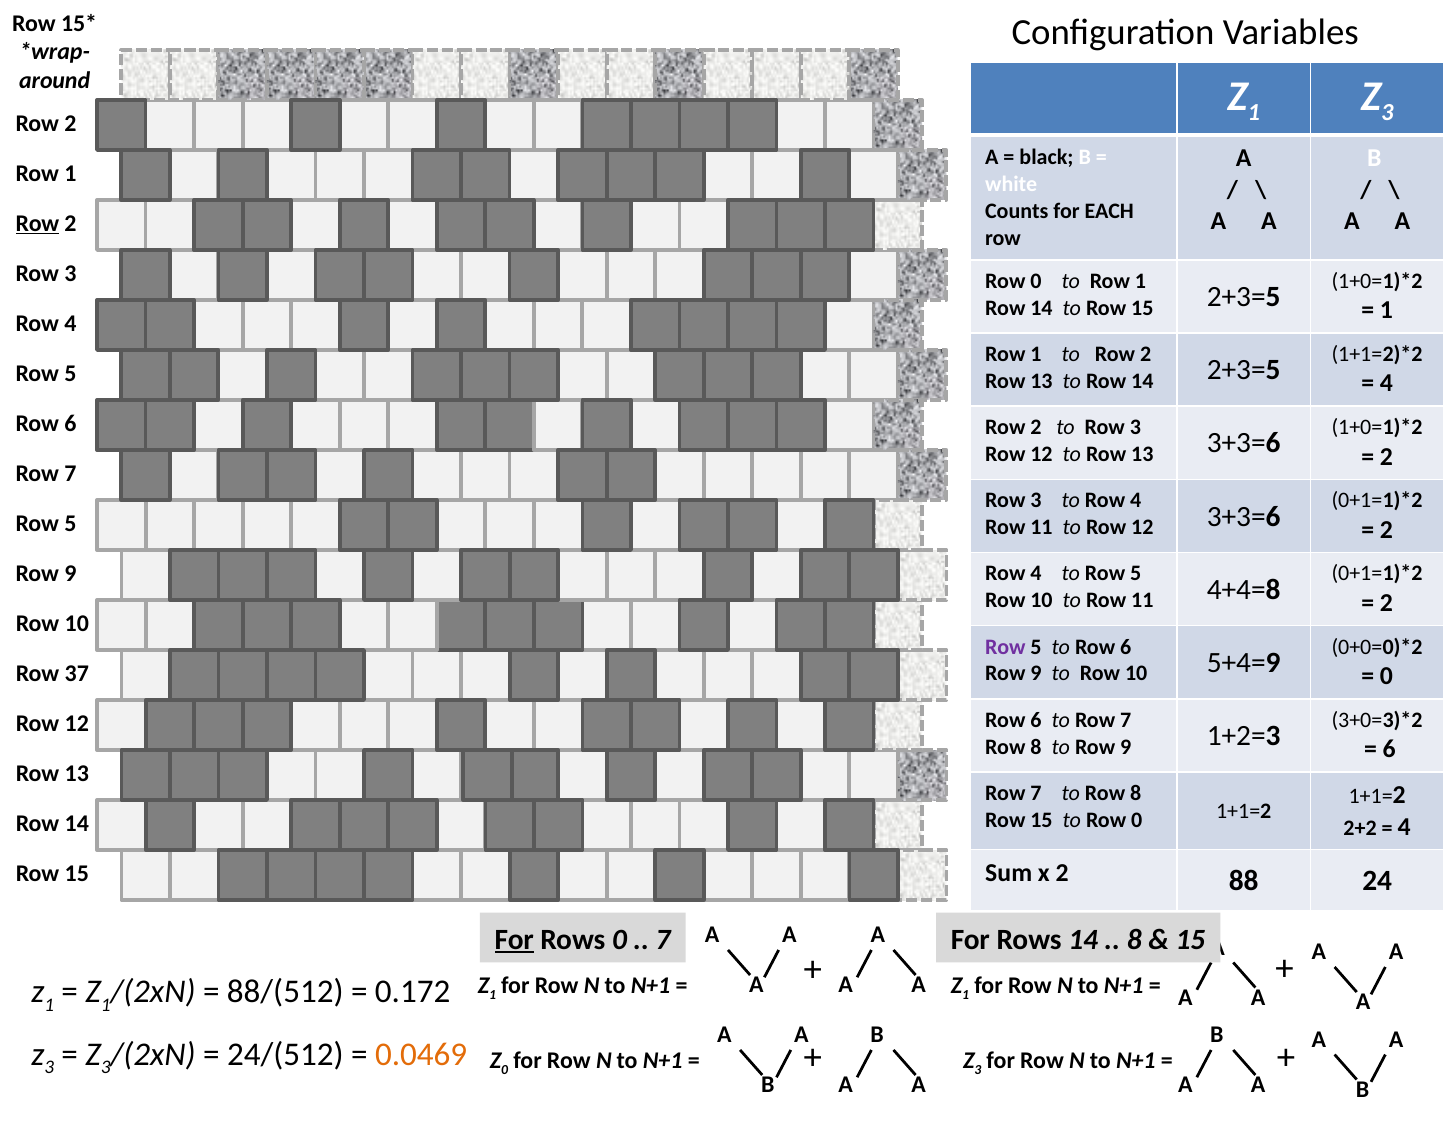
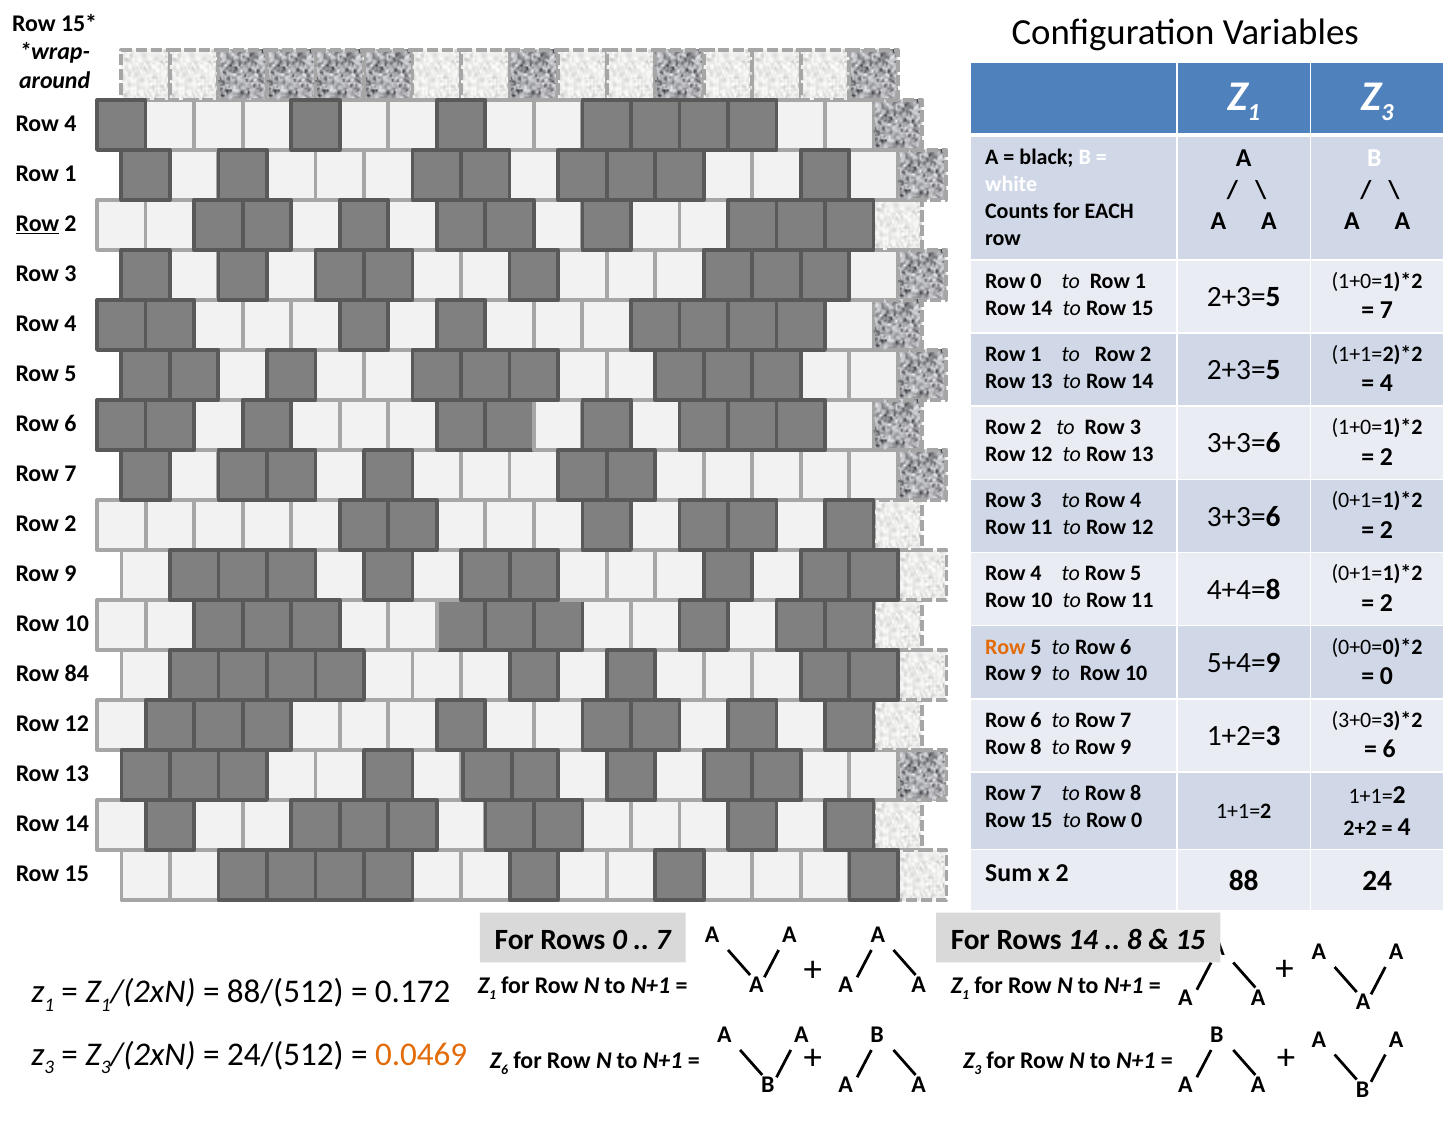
2 at (70, 123): 2 -> 4
1 at (1386, 310): 1 -> 7
5 at (70, 523): 5 -> 2
Row at (1005, 647) colour: purple -> orange
37: 37 -> 84
For at (514, 940) underline: present -> none
0 at (505, 1070): 0 -> 6
